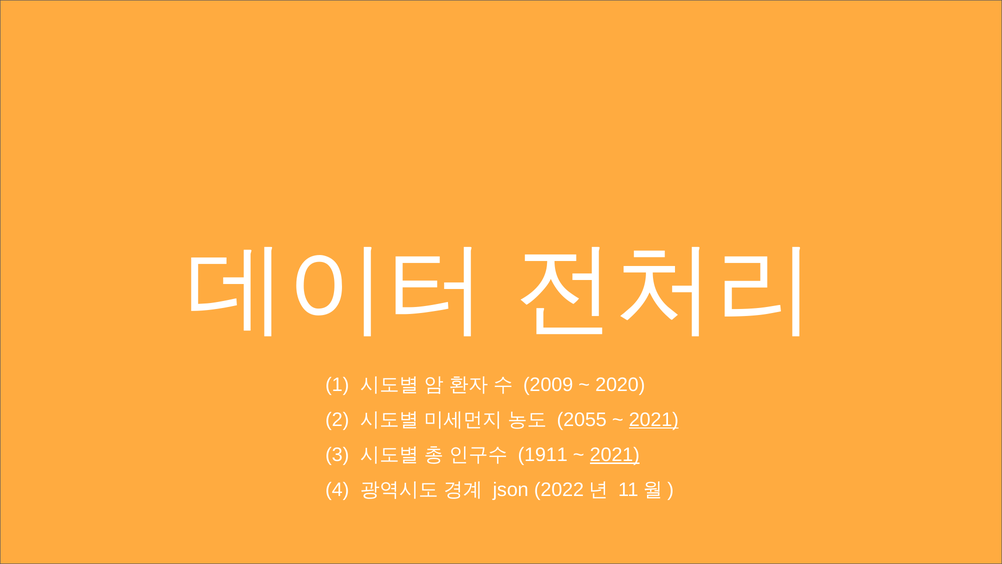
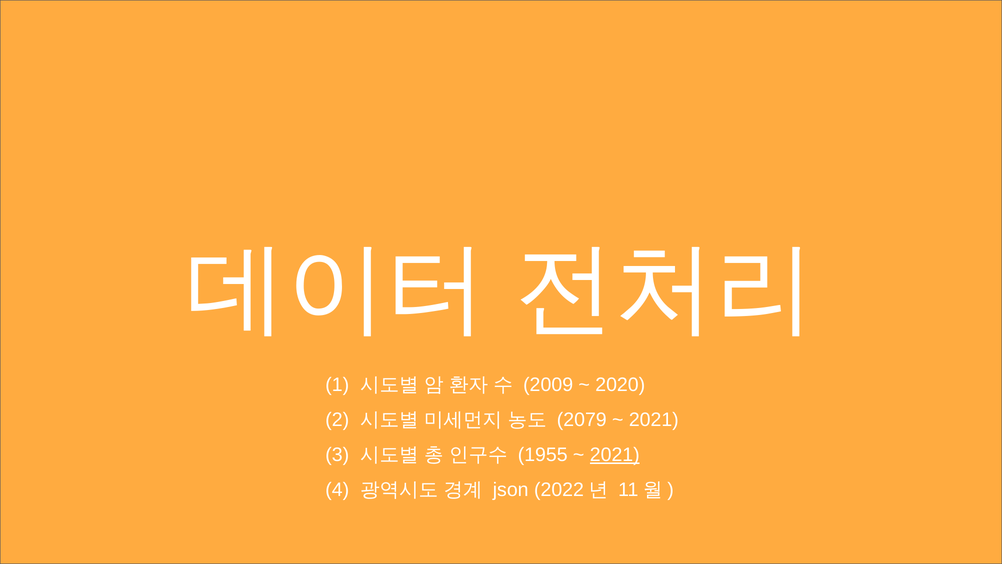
2055: 2055 -> 2079
2021 at (654, 419) underline: present -> none
1911: 1911 -> 1955
